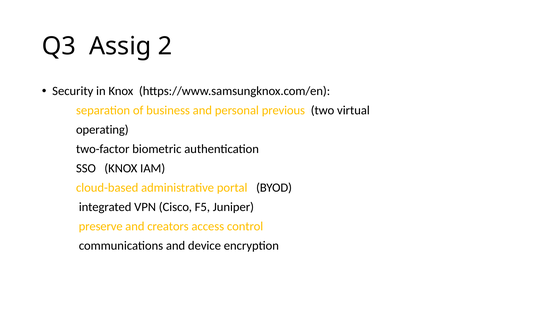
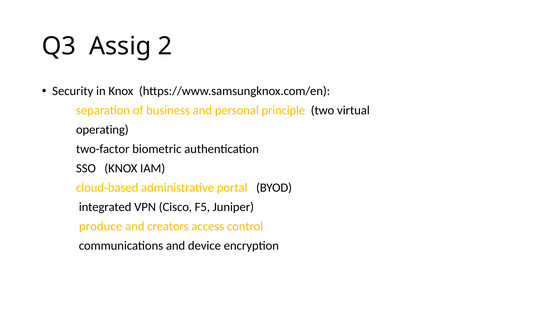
previous: previous -> principle
preserve: preserve -> produce
